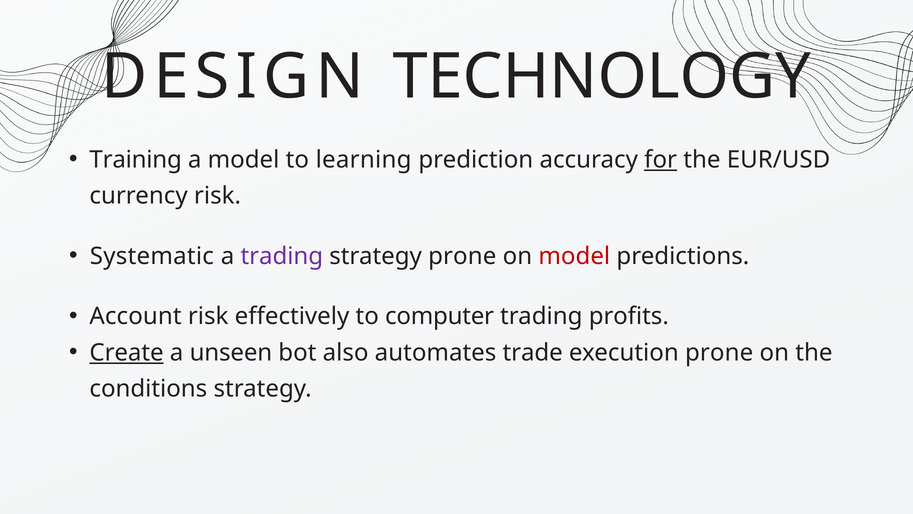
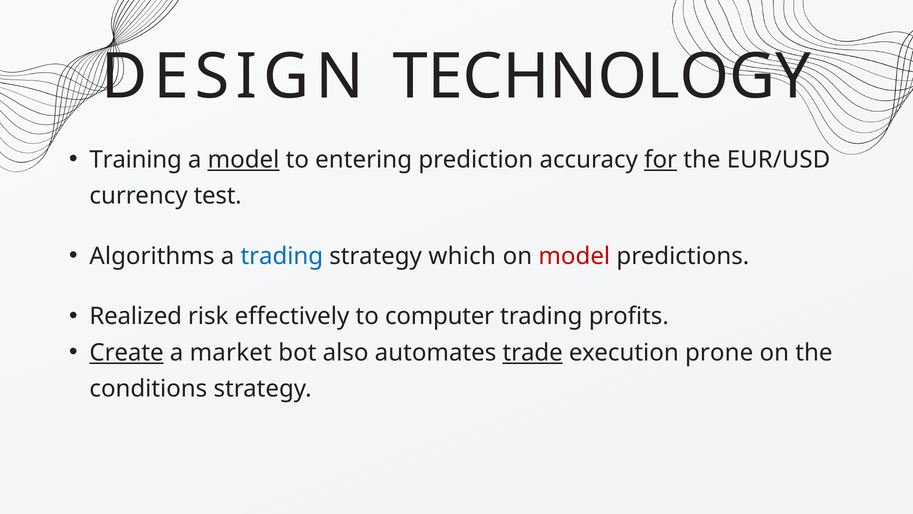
model at (244, 160) underline: none -> present
learning: learning -> entering
currency risk: risk -> test
Systematic: Systematic -> Algorithms
trading at (282, 256) colour: purple -> blue
strategy prone: prone -> which
Account: Account -> Realized
unseen: unseen -> market
trade underline: none -> present
